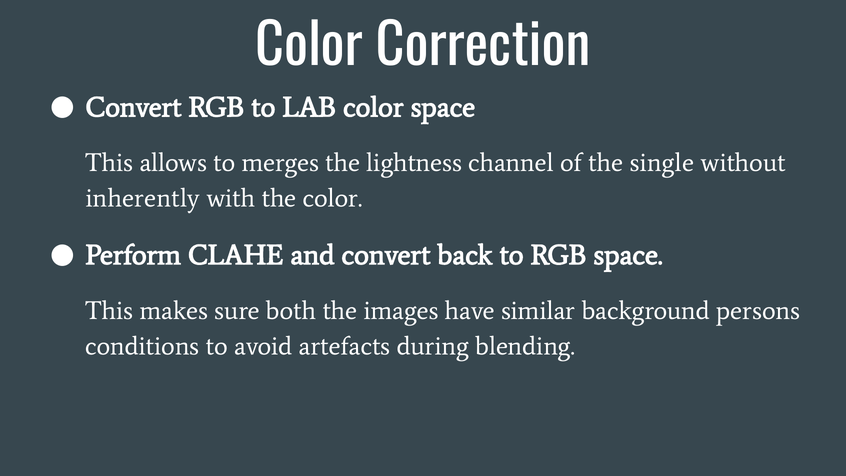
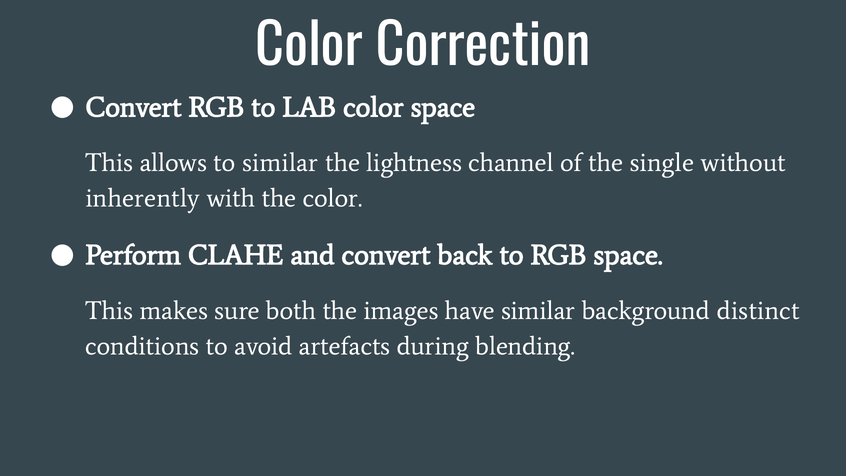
to merges: merges -> similar
persons: persons -> distinct
